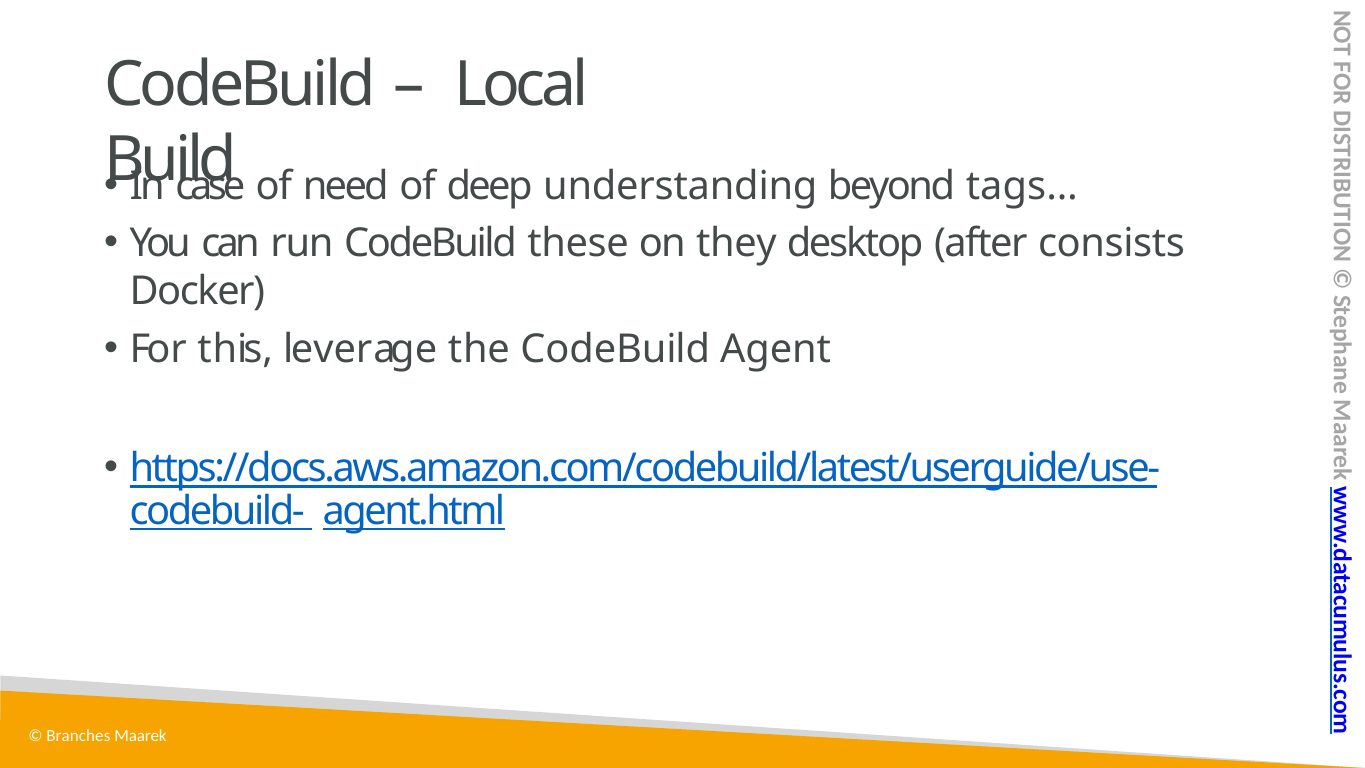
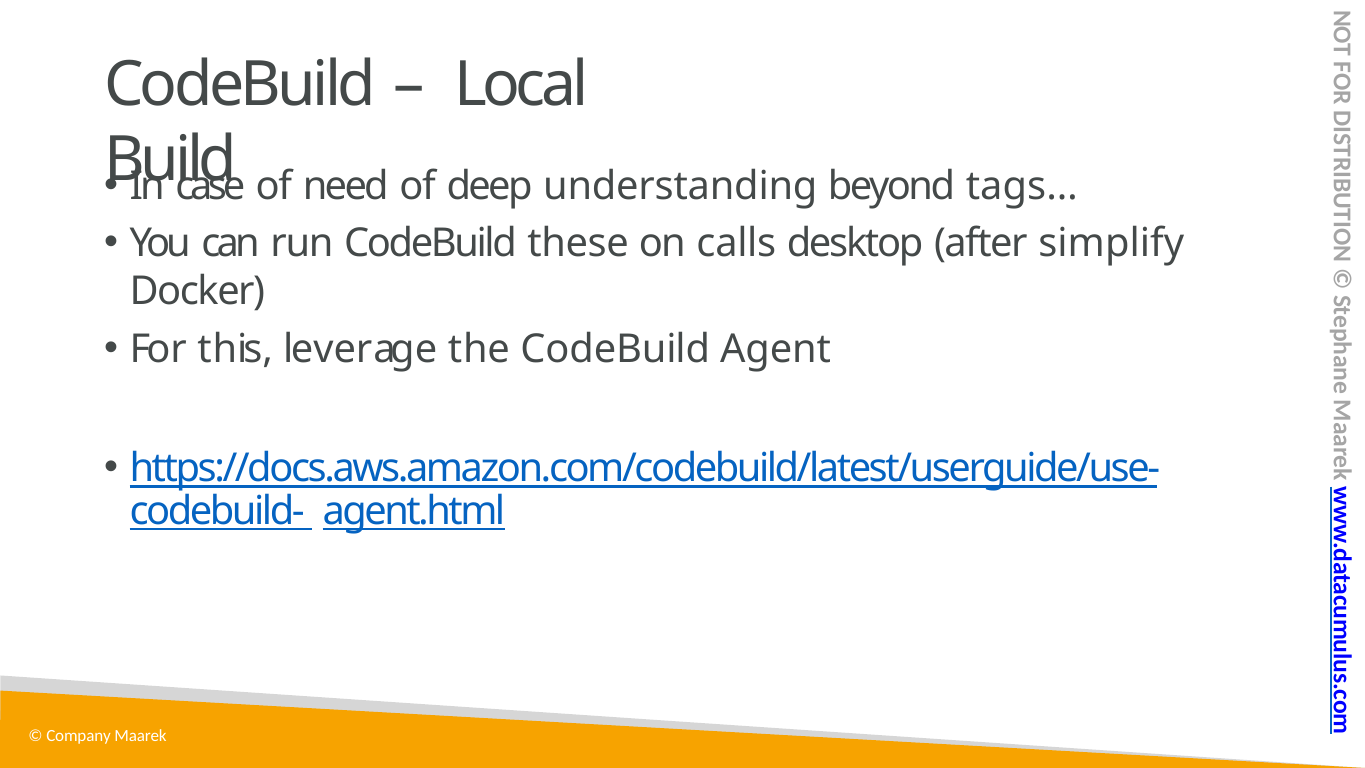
they: they -> calls
consists: consists -> simplify
Branches: Branches -> Company
